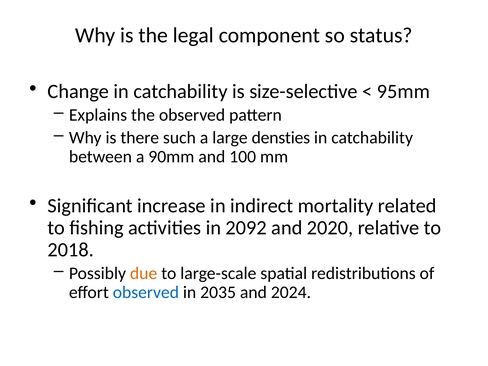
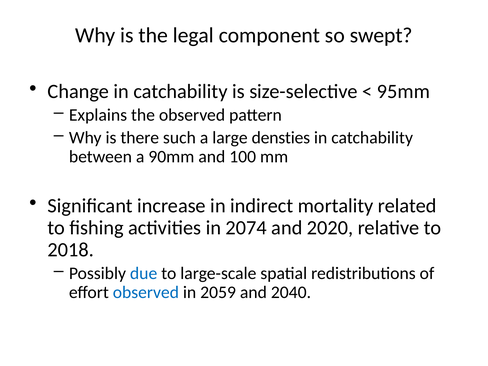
status: status -> swept
2092: 2092 -> 2074
due colour: orange -> blue
2035: 2035 -> 2059
2024: 2024 -> 2040
